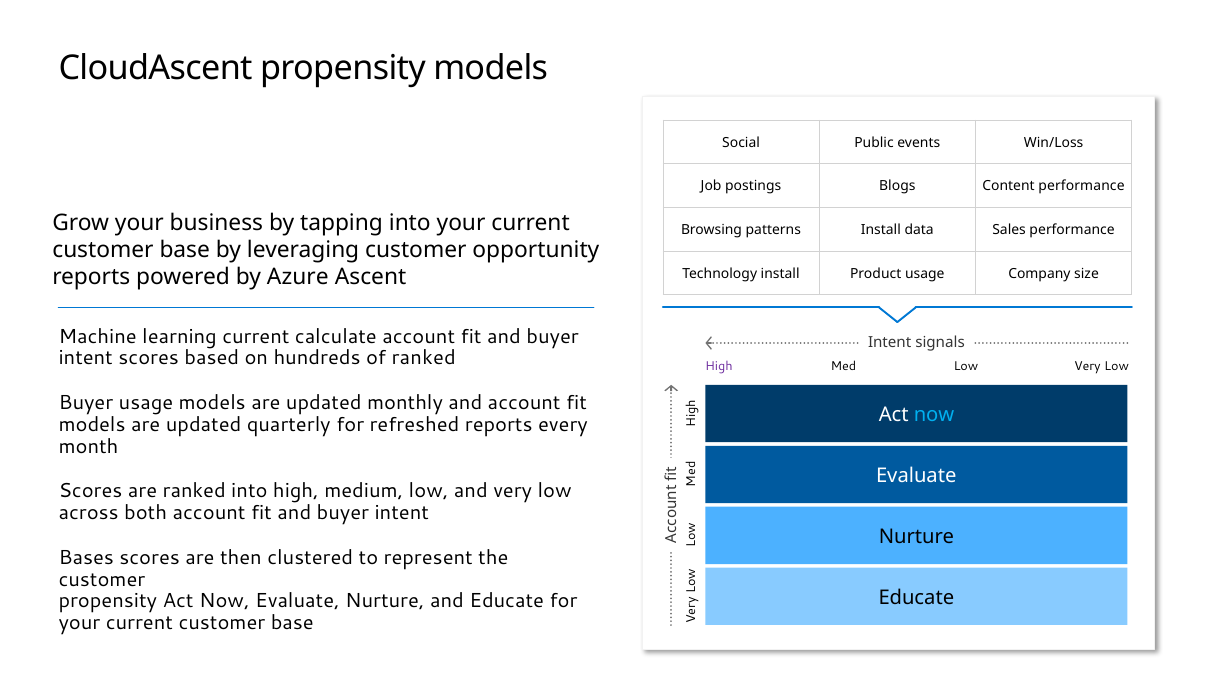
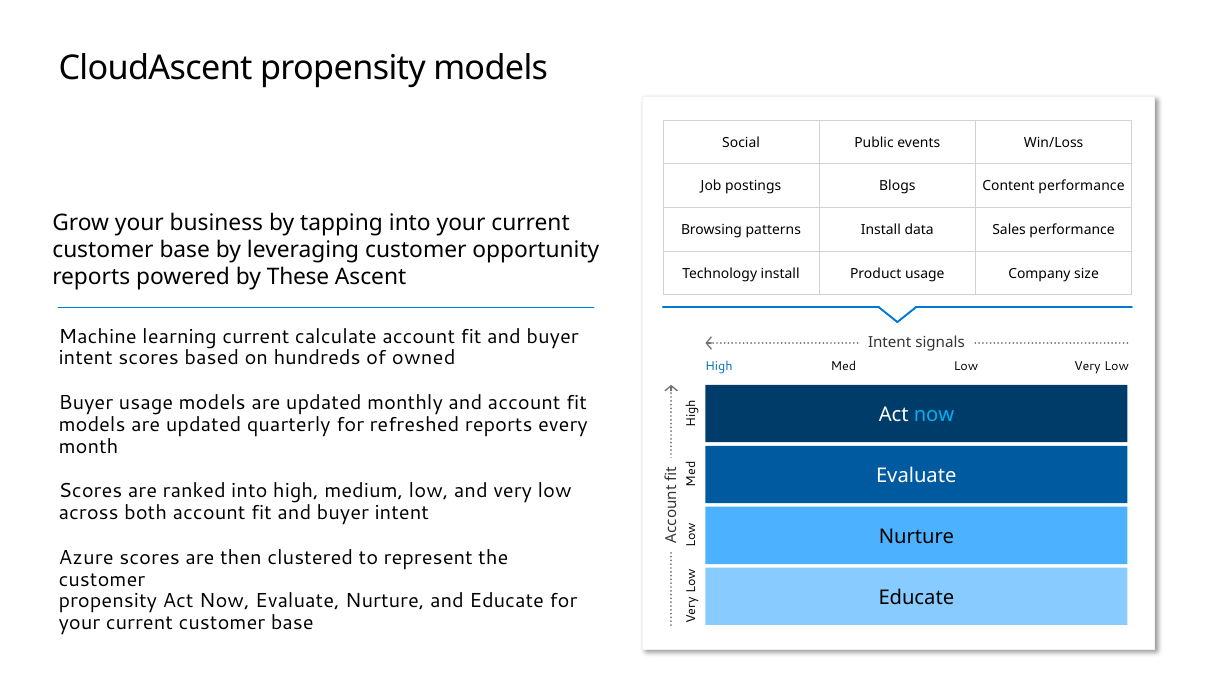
Azure: Azure -> These
of ranked: ranked -> owned
High at (719, 366) colour: purple -> blue
Bases: Bases -> Azure
